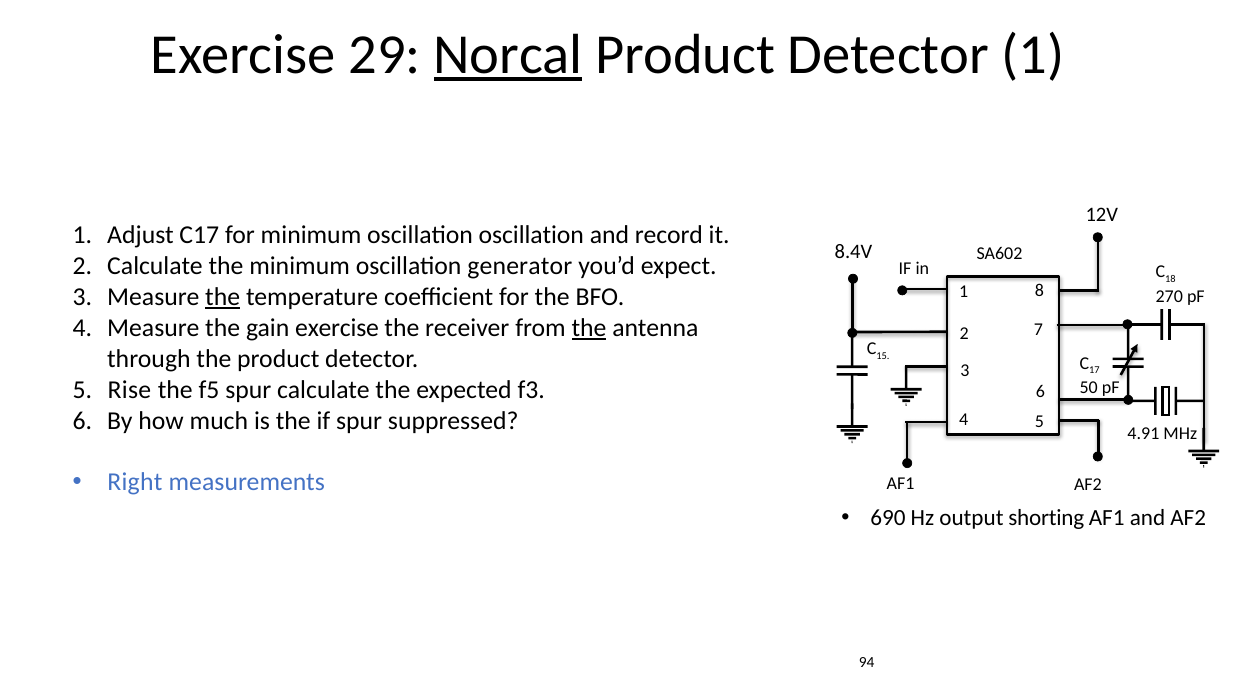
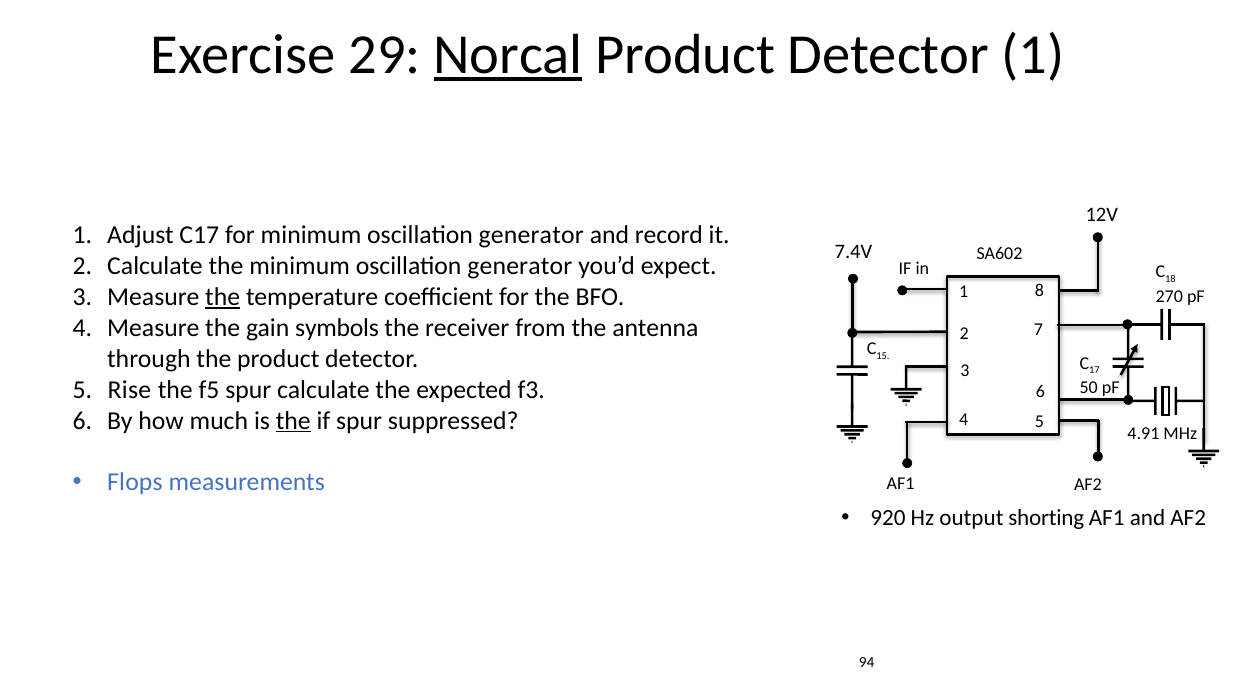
for minimum oscillation oscillation: oscillation -> generator
8.4V: 8.4V -> 7.4V
gain exercise: exercise -> symbols
the at (589, 328) underline: present -> none
the at (293, 421) underline: none -> present
Right: Right -> Flops
690: 690 -> 920
